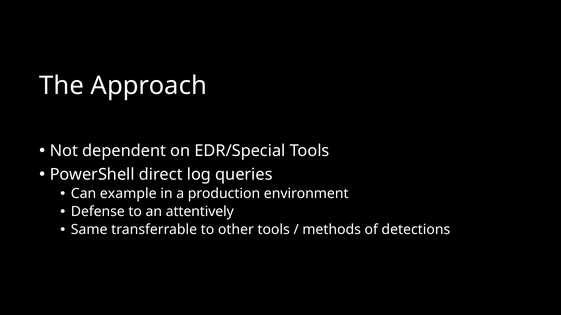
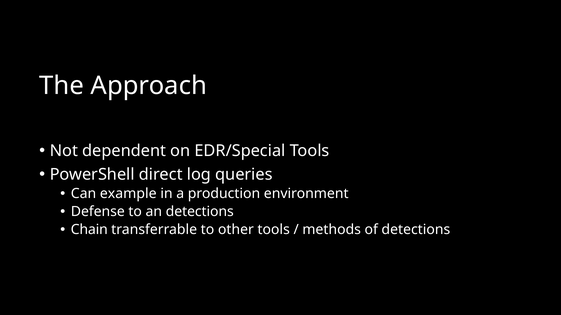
an attentively: attentively -> detections
Same: Same -> Chain
